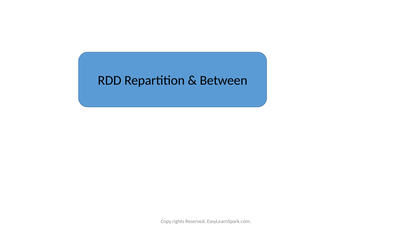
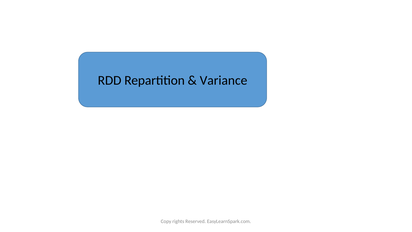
Between: Between -> Variance
